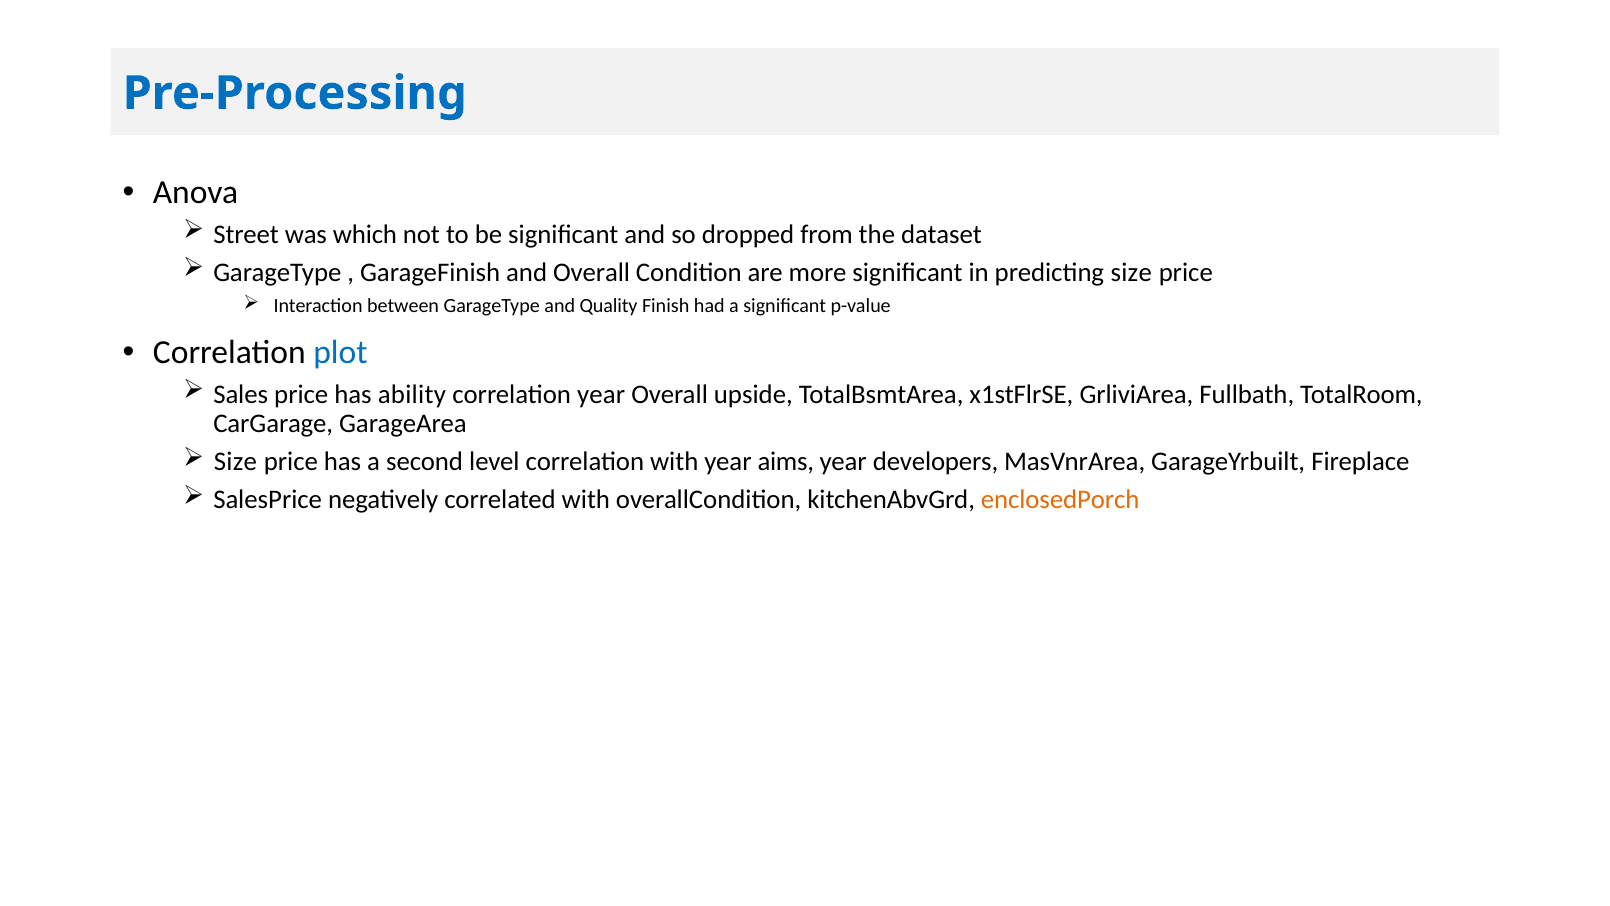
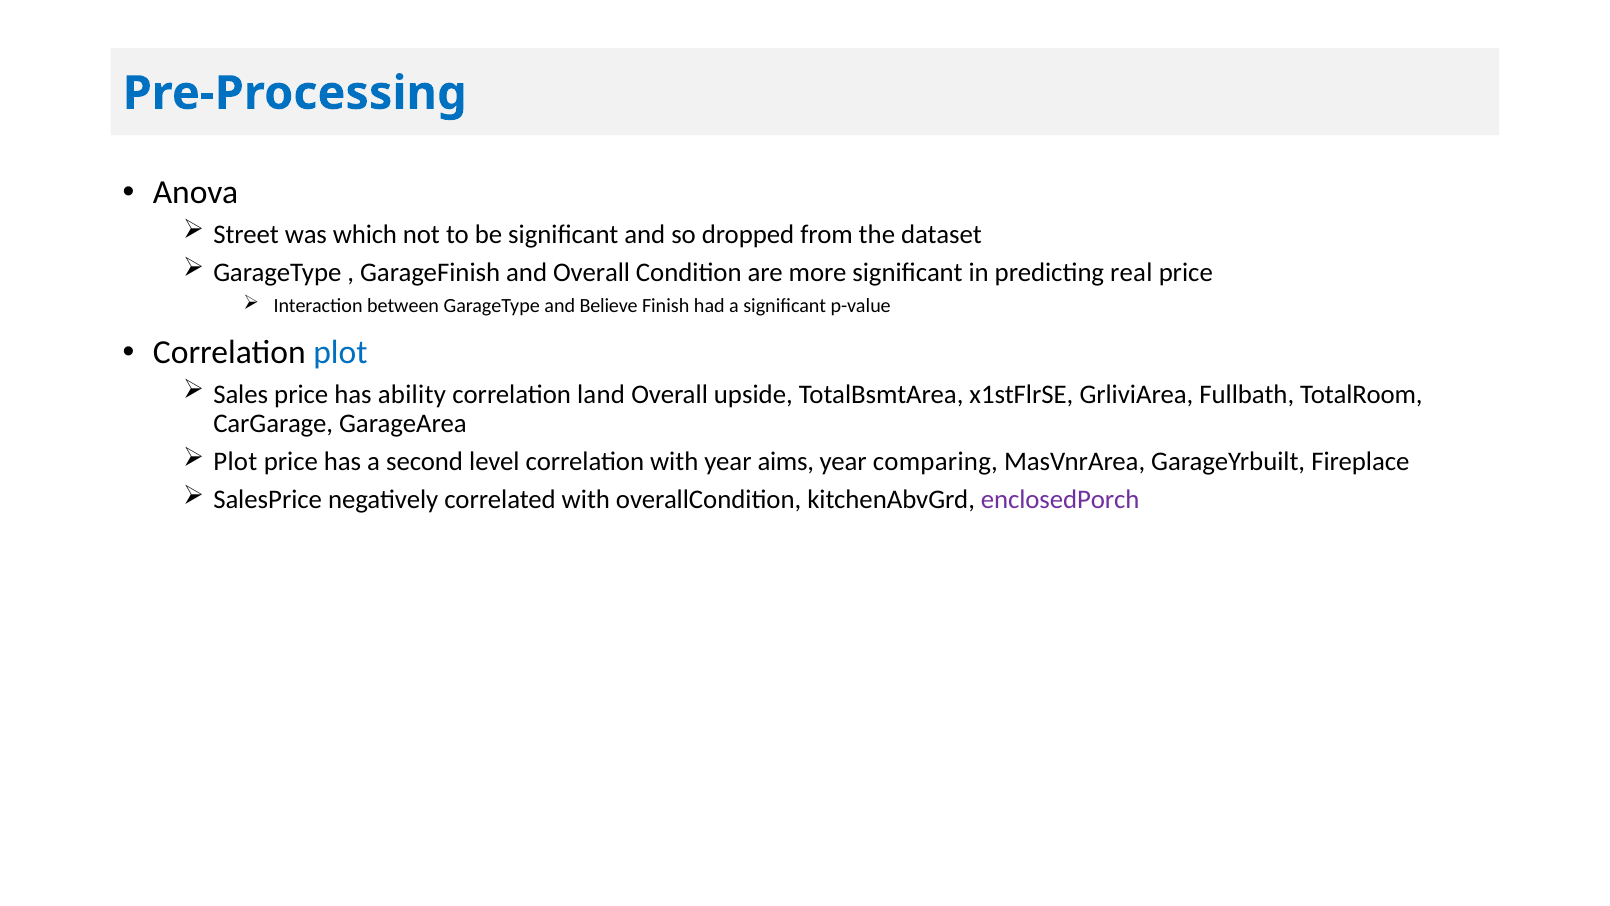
predicting size: size -> real
Quality: Quality -> Believe
correlation year: year -> land
Size at (235, 462): Size -> Plot
developers: developers -> comparing
enclosedPorch colour: orange -> purple
